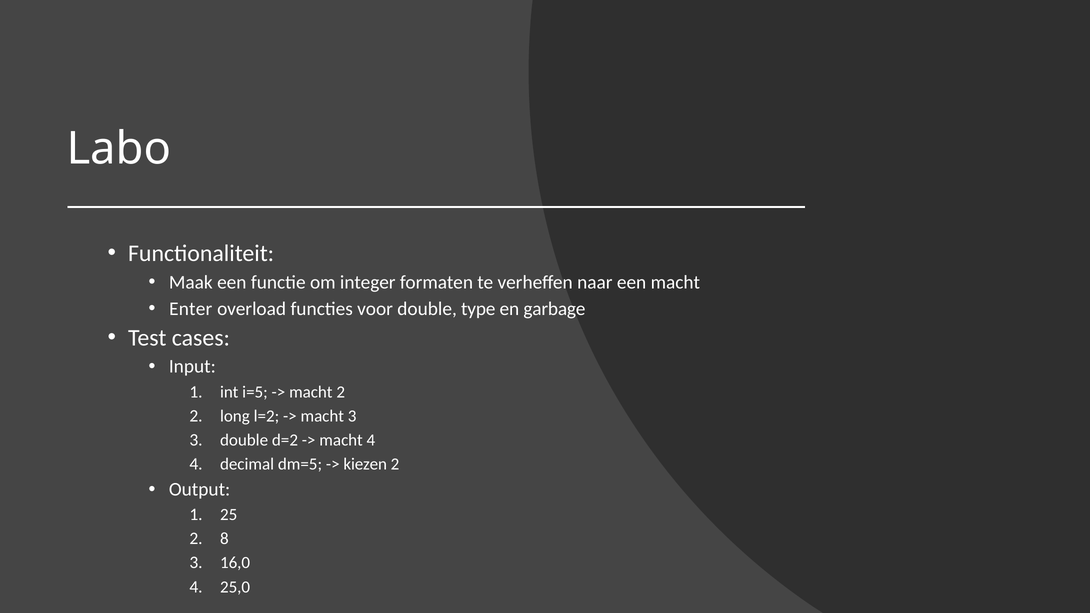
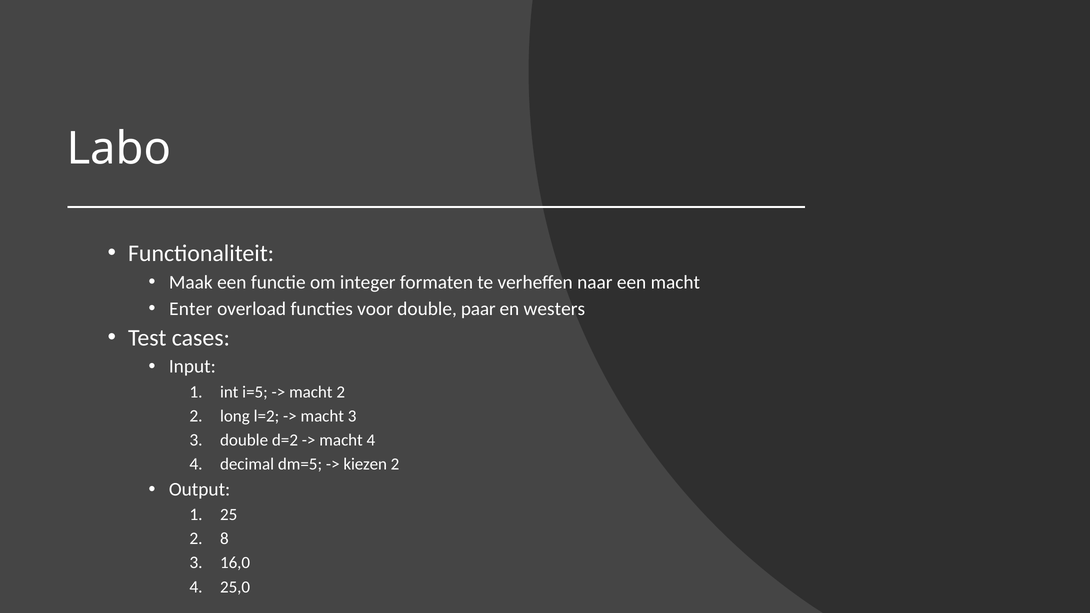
type: type -> paar
garbage: garbage -> westers
